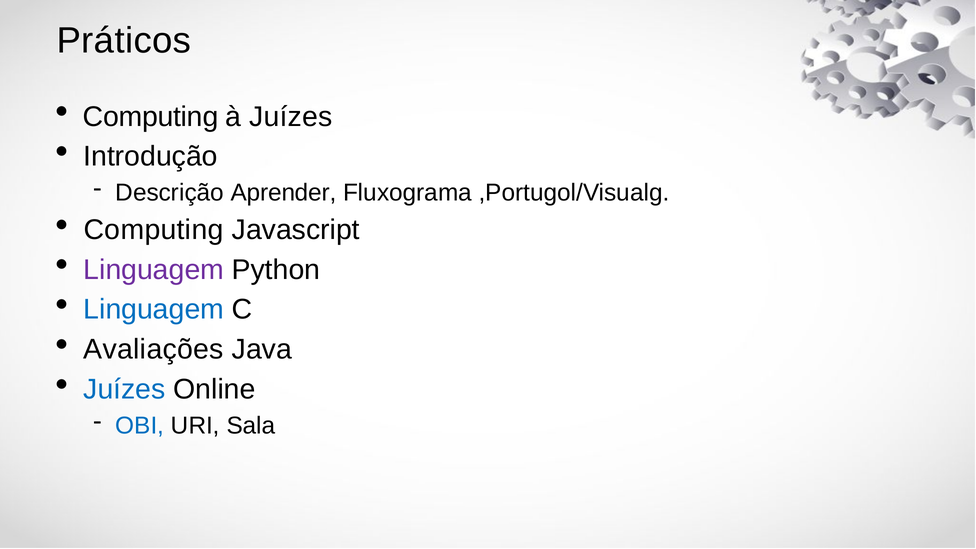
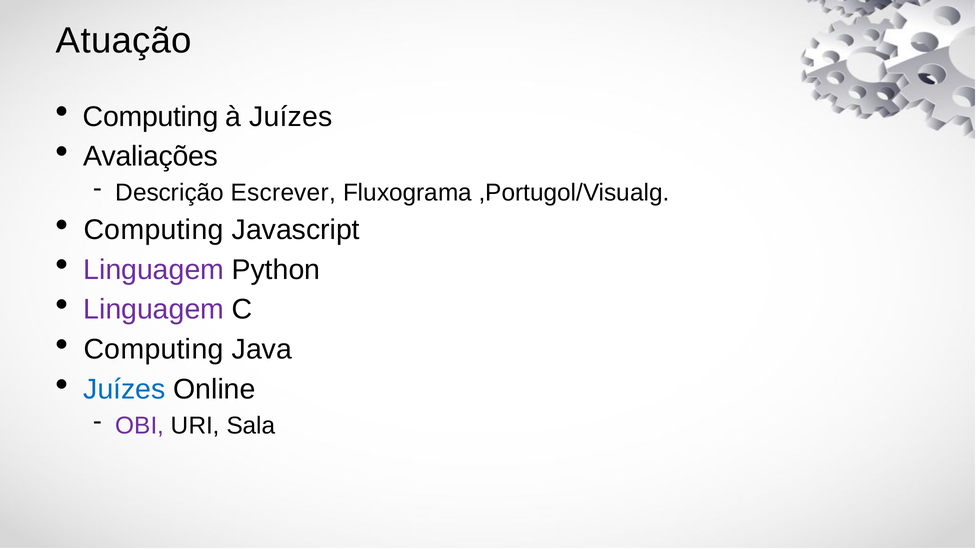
Práticos: Práticos -> Atuação
Introdução: Introdução -> Avaliações
Aprender: Aprender -> Escrever
Linguagem at (154, 310) colour: blue -> purple
Avaliações at (154, 349): Avaliações -> Computing
OBI colour: blue -> purple
